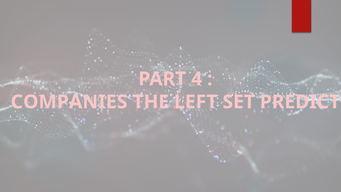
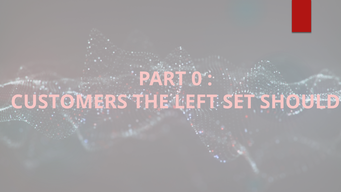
4: 4 -> 0
COMPANIES: COMPANIES -> CUSTOMERS
PREDICT: PREDICT -> SHOULD
